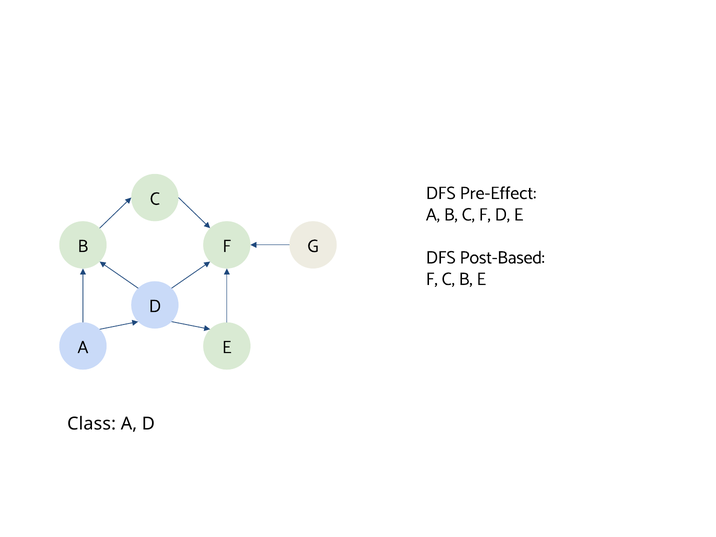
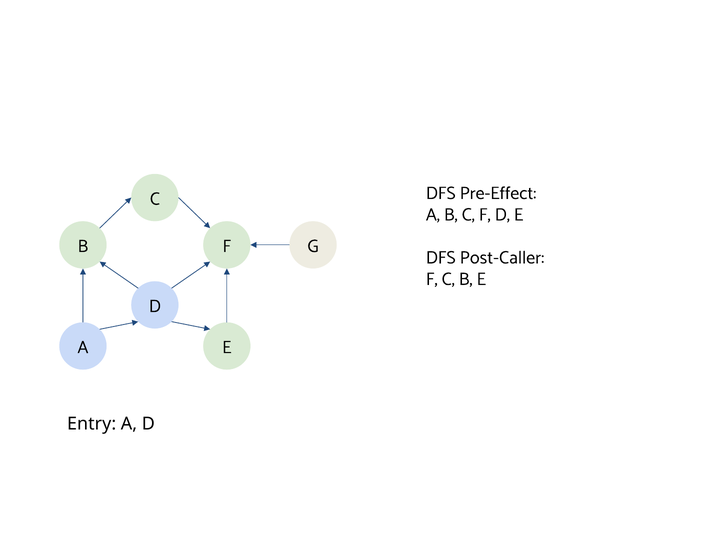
Post-Based: Post-Based -> Post-Caller
Class: Class -> Entry
